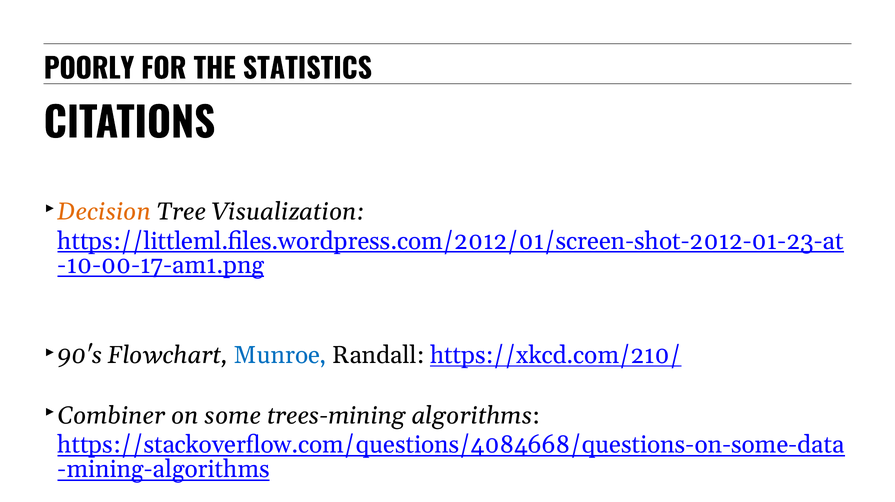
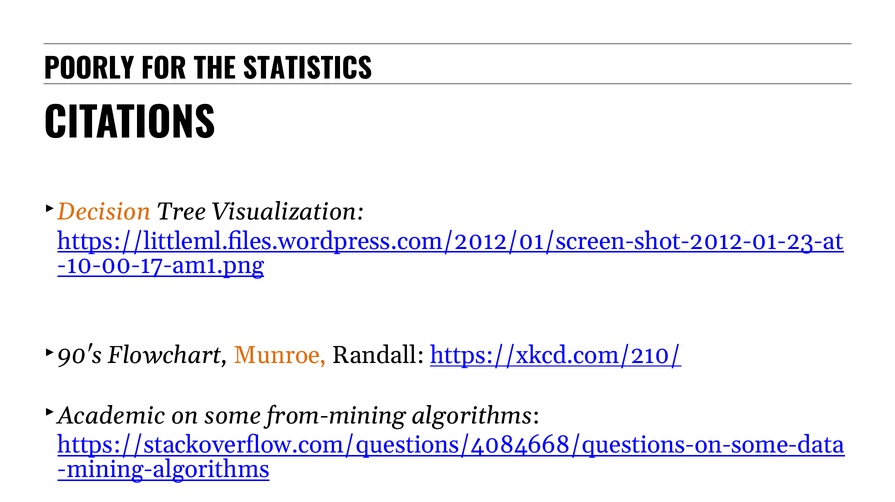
Munroe colour: blue -> orange
Combiner: Combiner -> Academic
trees-mining: trees-mining -> from-mining
